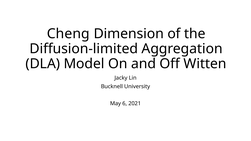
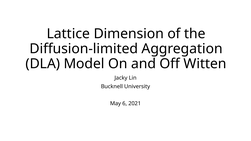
Cheng: Cheng -> Lattice
